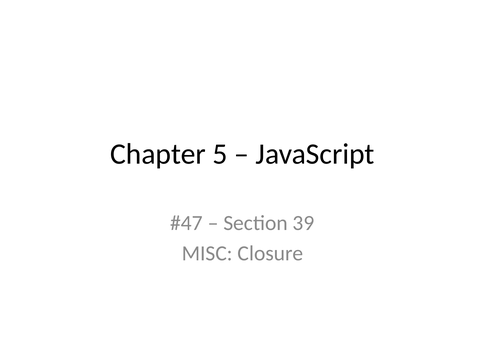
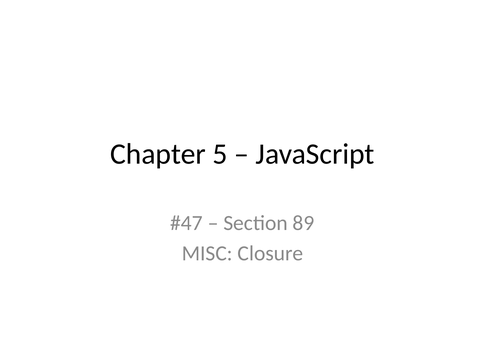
39: 39 -> 89
